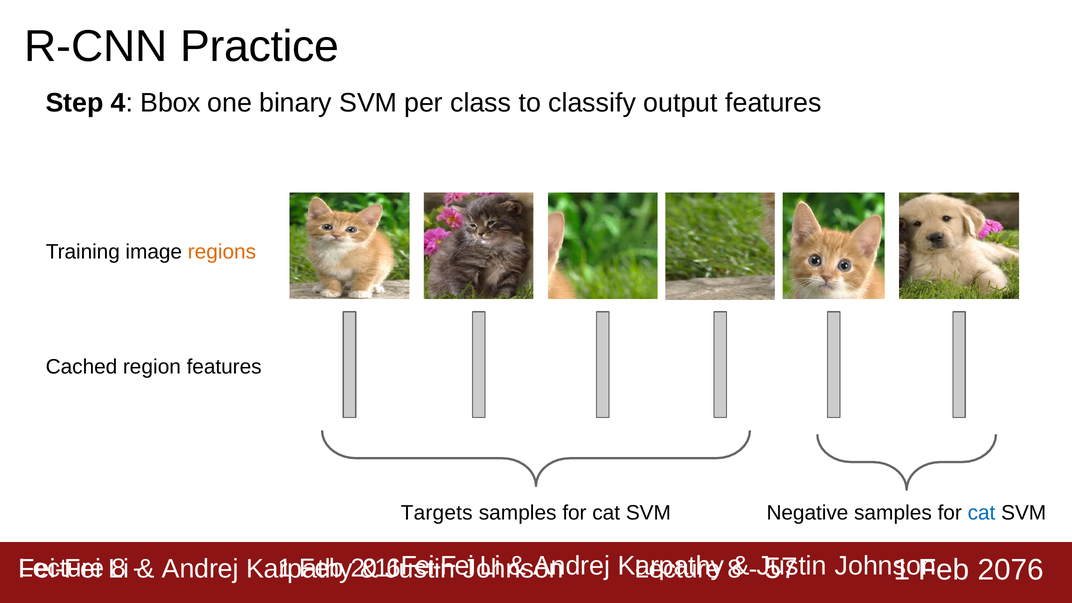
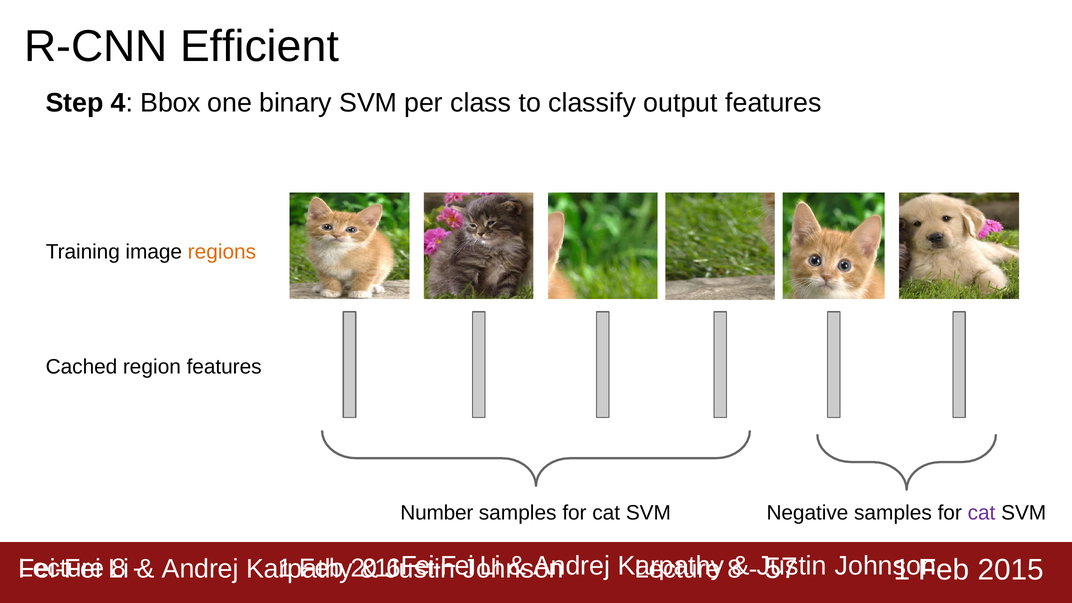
Practice: Practice -> Efficient
Targets: Targets -> Number
cat at (982, 513) colour: blue -> purple
2076: 2076 -> 2015
